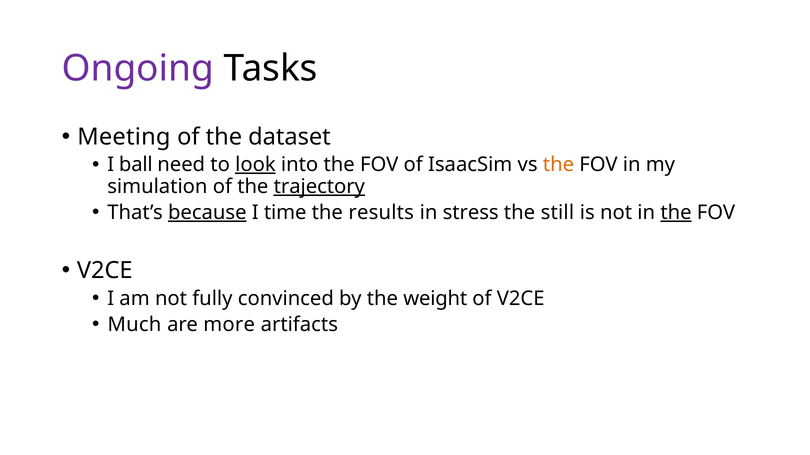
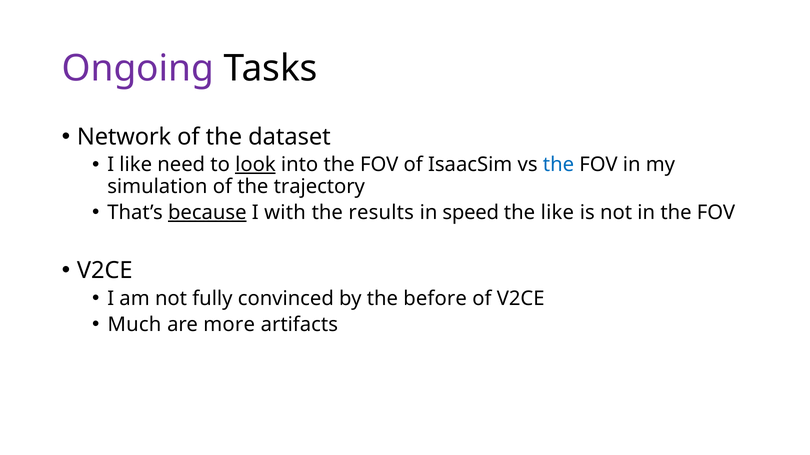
Meeting: Meeting -> Network
I ball: ball -> like
the at (558, 165) colour: orange -> blue
trajectory underline: present -> none
time: time -> with
stress: stress -> speed
the still: still -> like
the at (676, 213) underline: present -> none
weight: weight -> before
